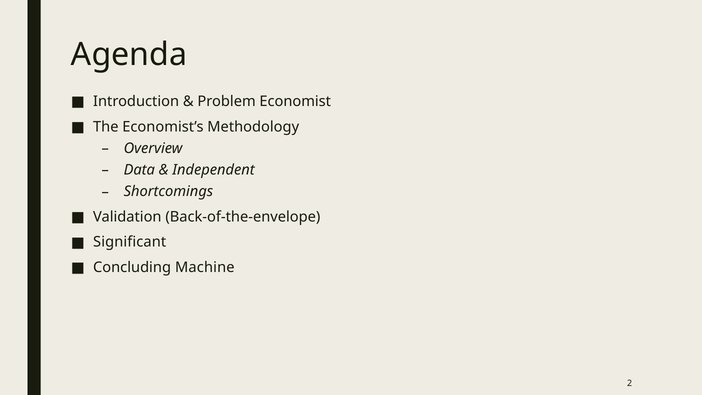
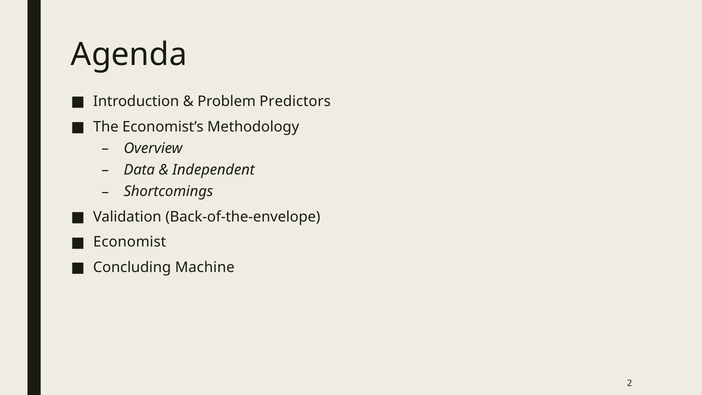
Economist: Economist -> Predictors
Significant: Significant -> Economist
